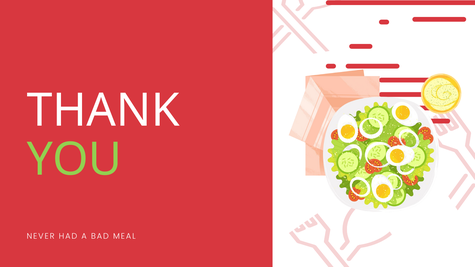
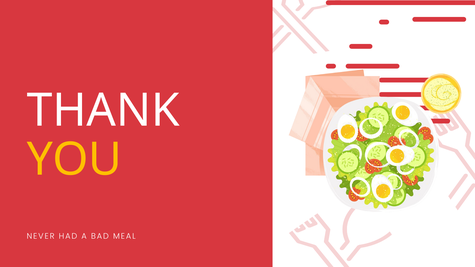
YOU colour: light green -> yellow
